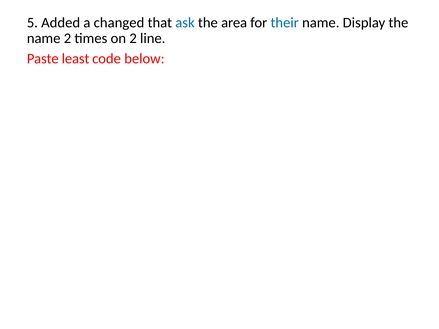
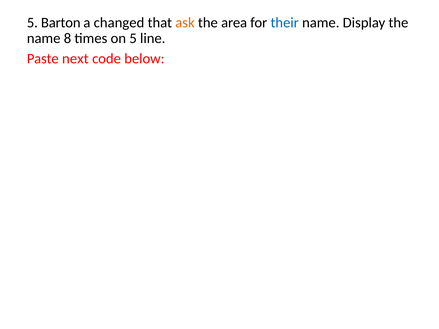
Added: Added -> Barton
ask colour: blue -> orange
name 2: 2 -> 8
on 2: 2 -> 5
least: least -> next
